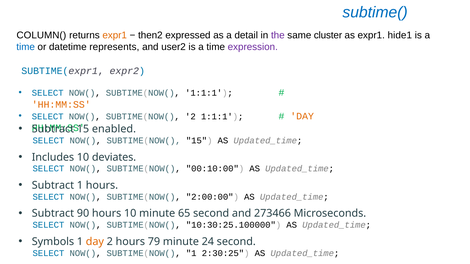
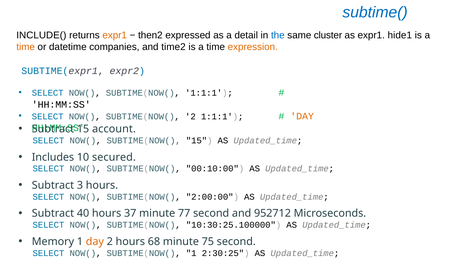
COLUMN(: COLUMN( -> INCLUDE(
the colour: purple -> blue
time at (26, 47) colour: blue -> orange
represents: represents -> companies
user2: user2 -> time2
expression colour: purple -> orange
HH:MM:SS at (61, 105) colour: orange -> black
enabled: enabled -> account
deviates: deviates -> secured
Subtract 1: 1 -> 3
90: 90 -> 40
hours 10: 10 -> 37
65: 65 -> 77
273466: 273466 -> 952712
Symbols: Symbols -> Memory
79: 79 -> 68
24: 24 -> 75
